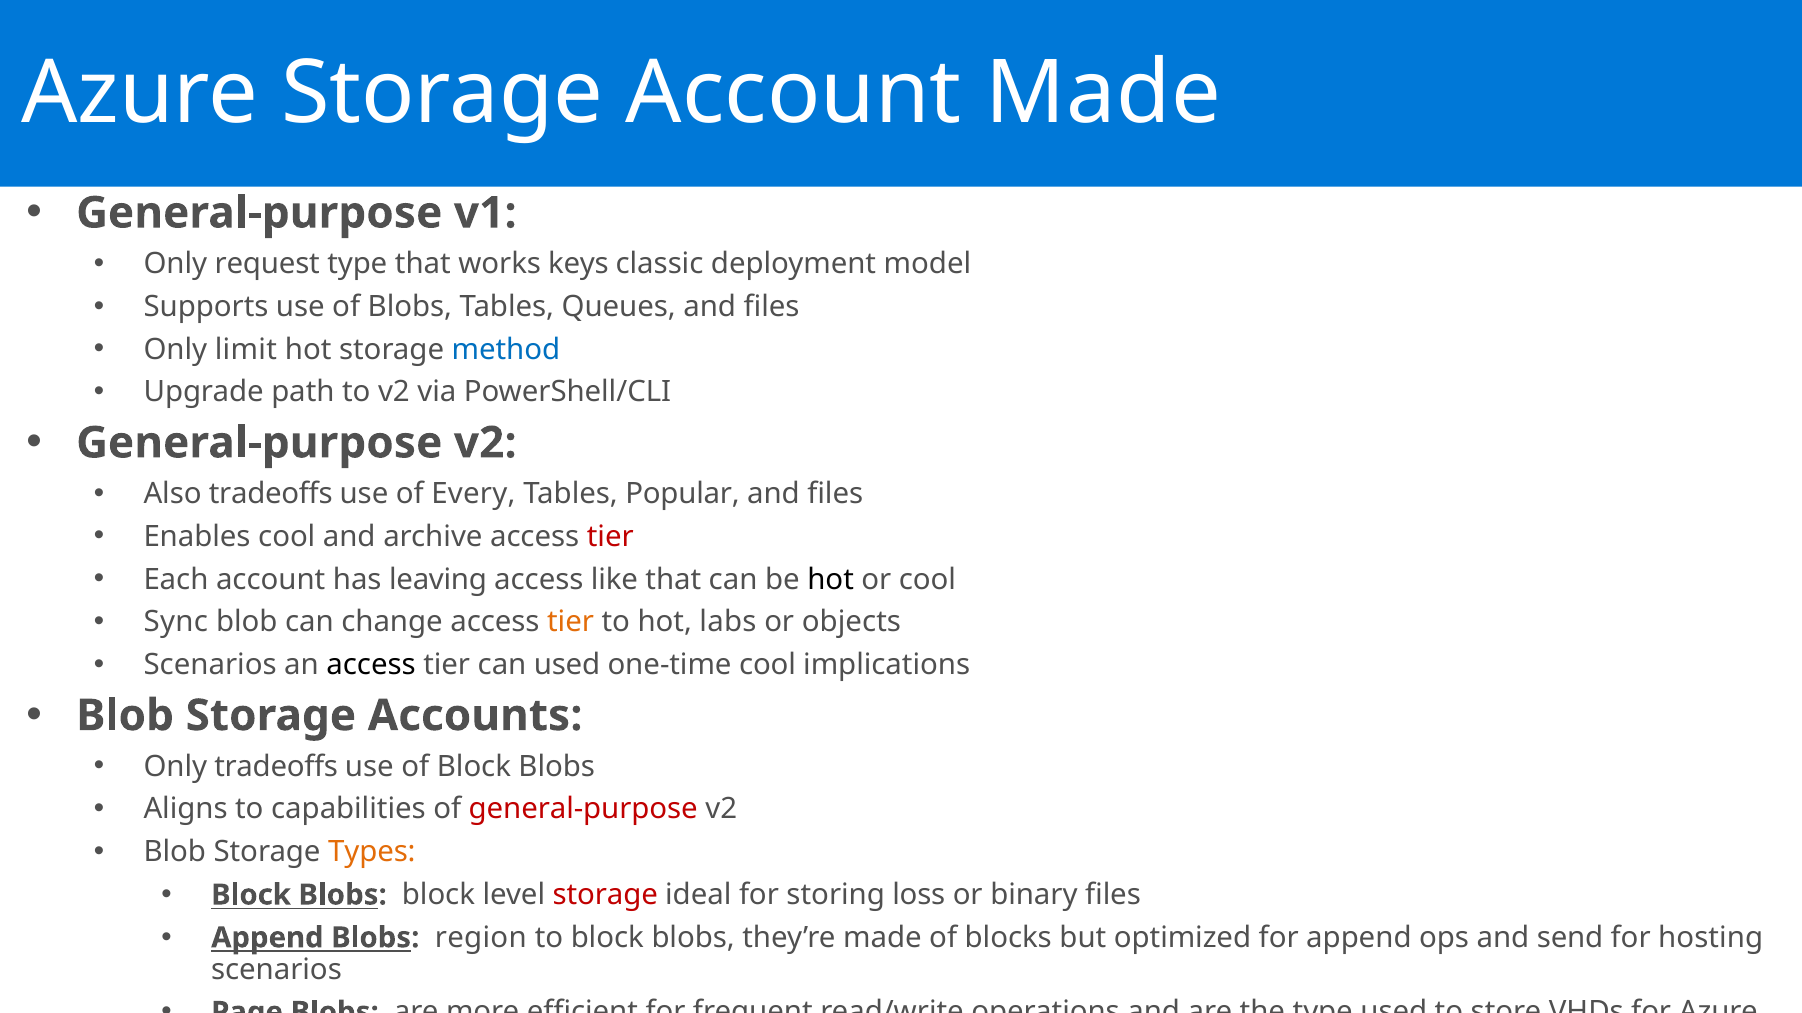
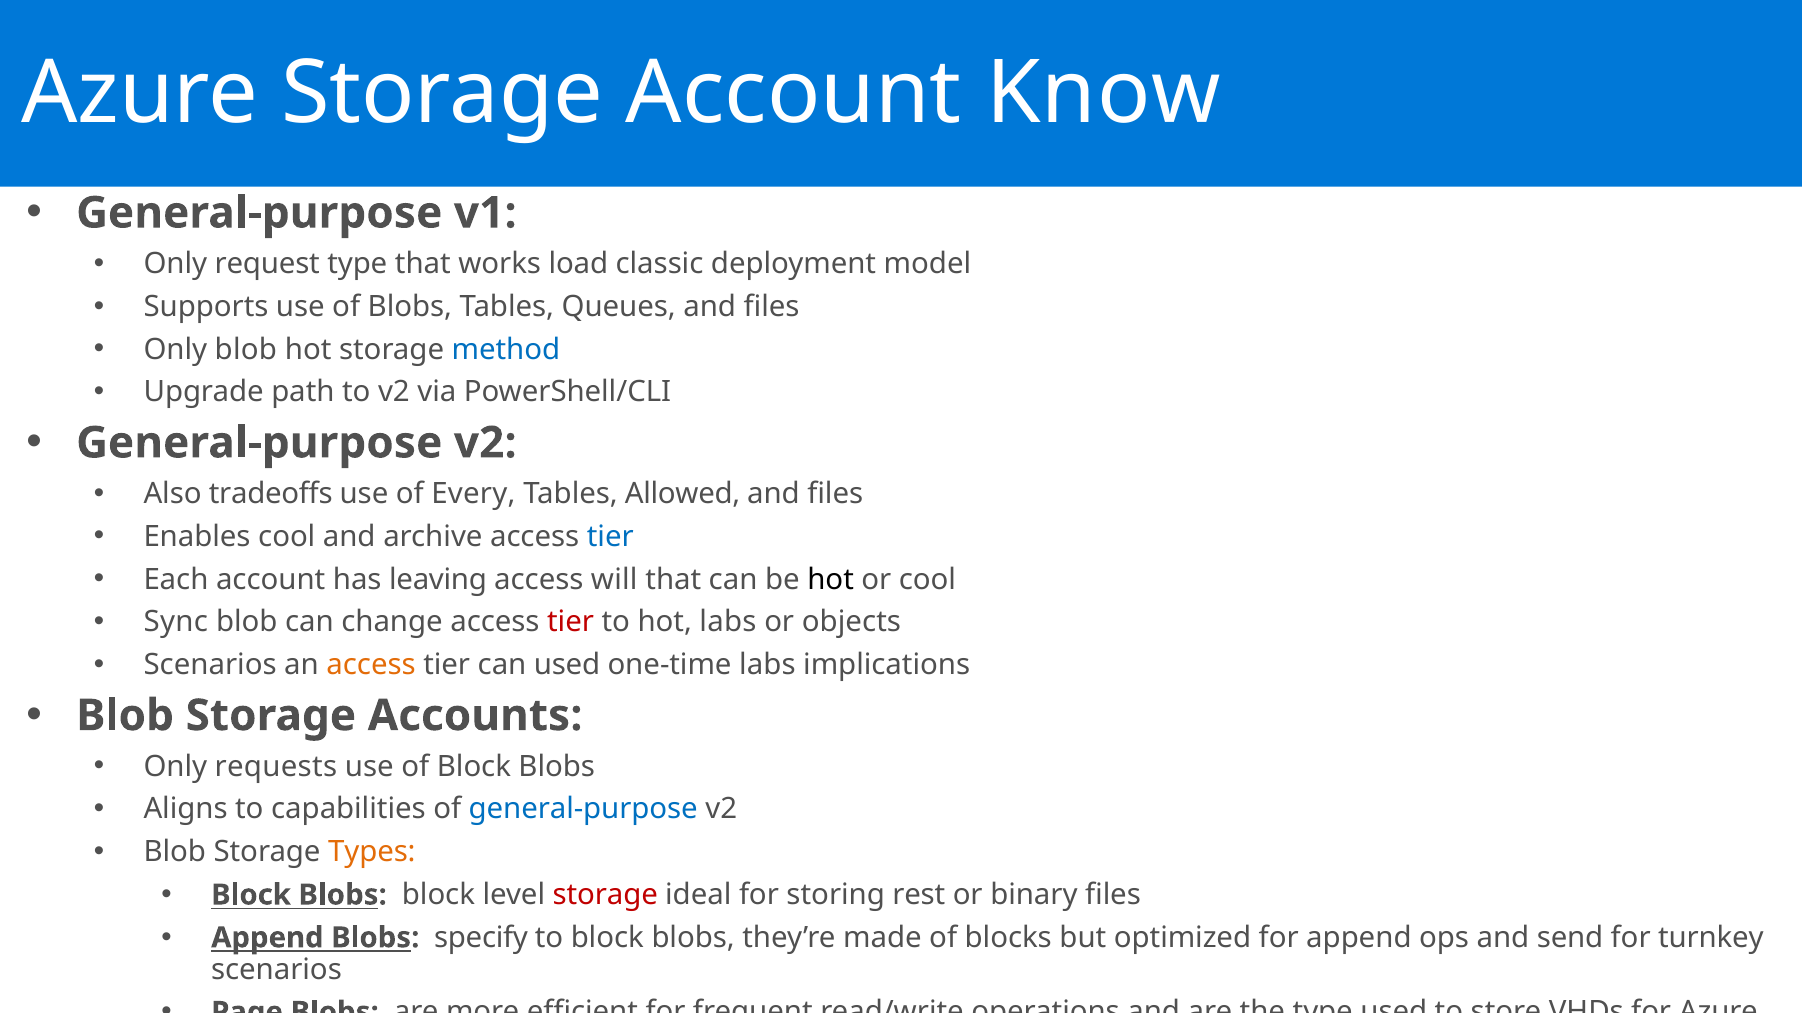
Account Made: Made -> Know
keys: keys -> load
Only limit: limit -> blob
Popular: Popular -> Allowed
tier at (610, 537) colour: red -> blue
like: like -> will
tier at (571, 622) colour: orange -> red
access at (371, 665) colour: black -> orange
one-time cool: cool -> labs
Only tradeoffs: tradeoffs -> requests
general-purpose at (583, 810) colour: red -> blue
loss: loss -> rest
region: region -> specify
hosting: hosting -> turnkey
